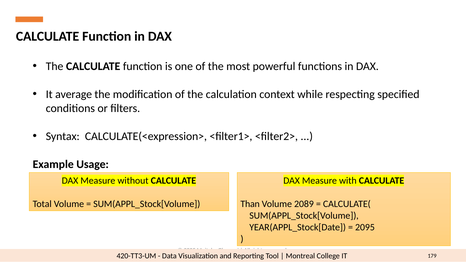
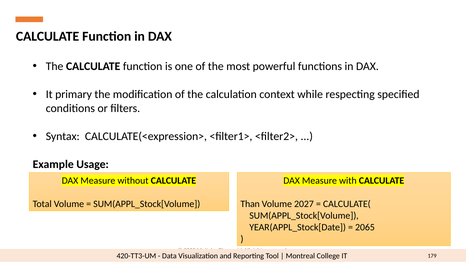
average: average -> primary
2089: 2089 -> 2027
2095: 2095 -> 2065
